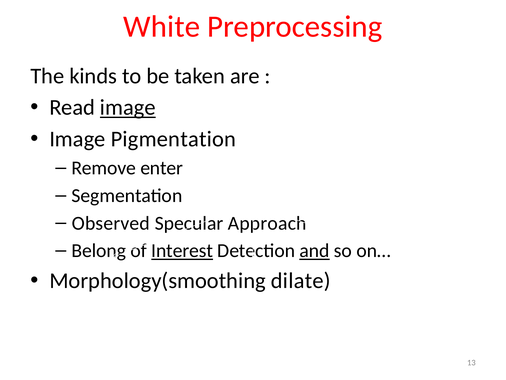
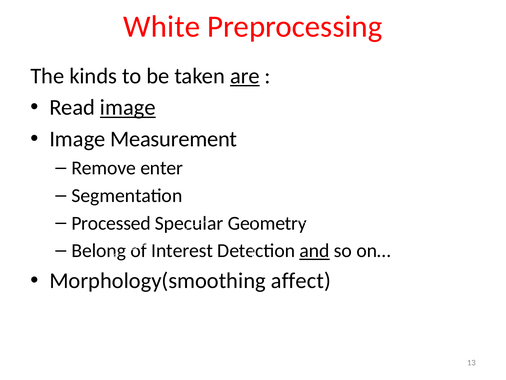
are underline: none -> present
Pigmentation: Pigmentation -> Measurement
Observed: Observed -> Processed
Approach: Approach -> Geometry
Interest underline: present -> none
dilate: dilate -> affect
